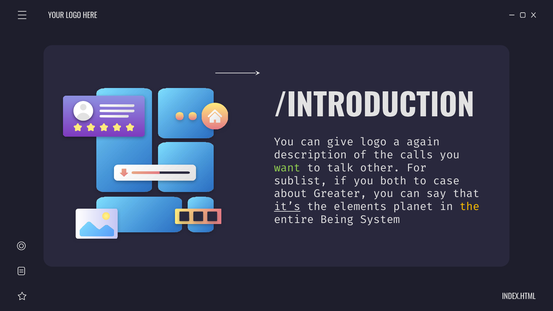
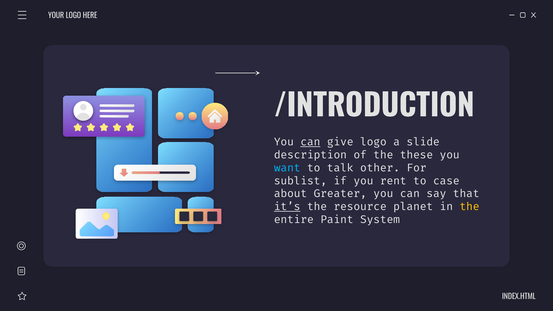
can at (310, 142) underline: none -> present
again: again -> slide
calls: calls -> these
want colour: light green -> light blue
both: both -> rent
elements: elements -> resource
Being: Being -> Paint
